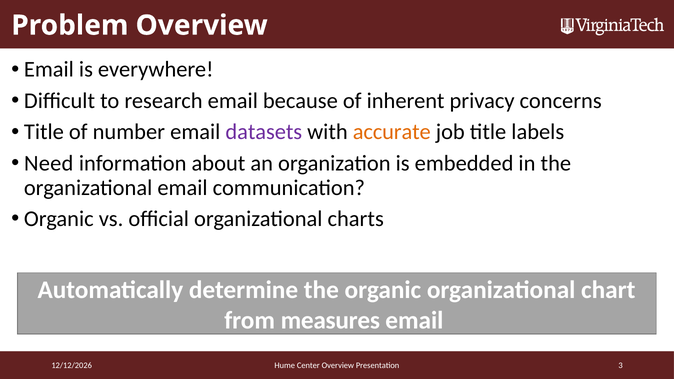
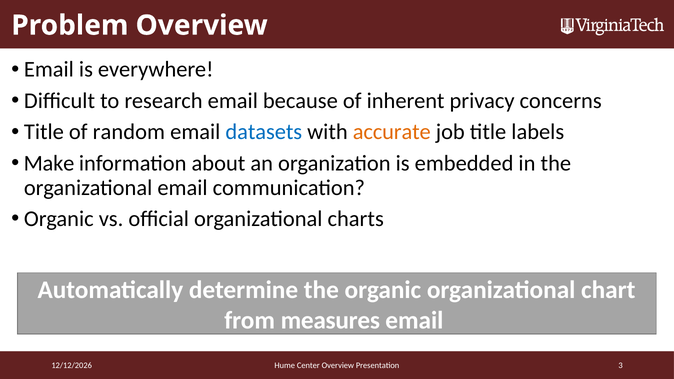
number: number -> random
datasets colour: purple -> blue
Need: Need -> Make
